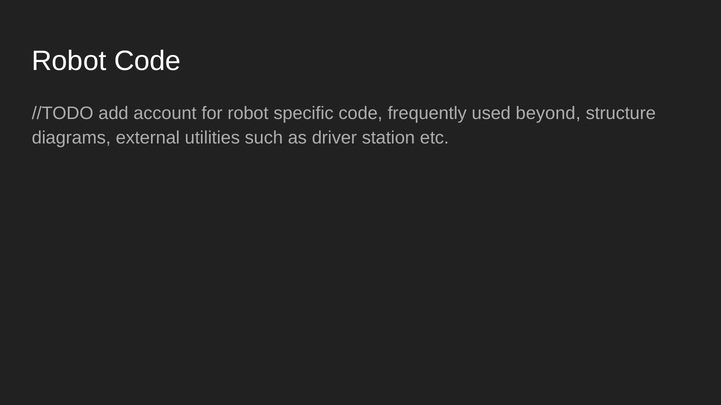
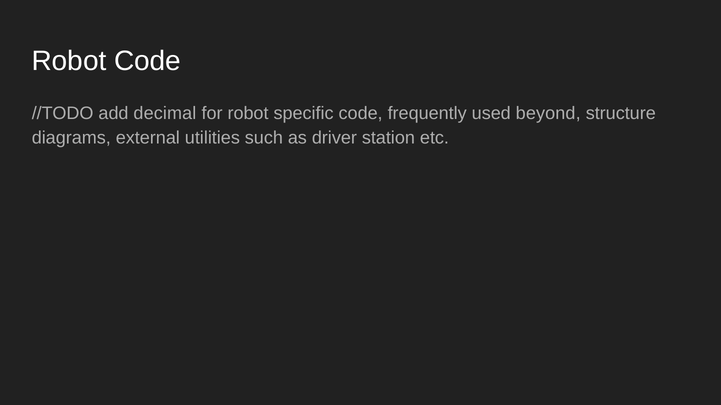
account: account -> decimal
